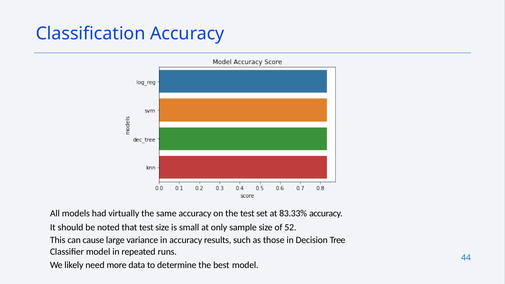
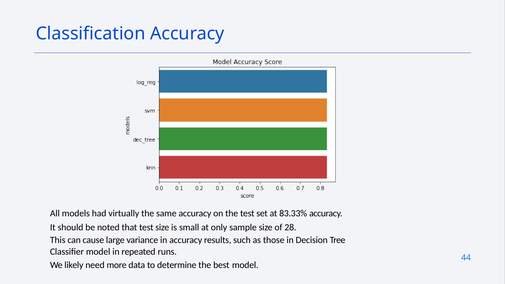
52: 52 -> 28
